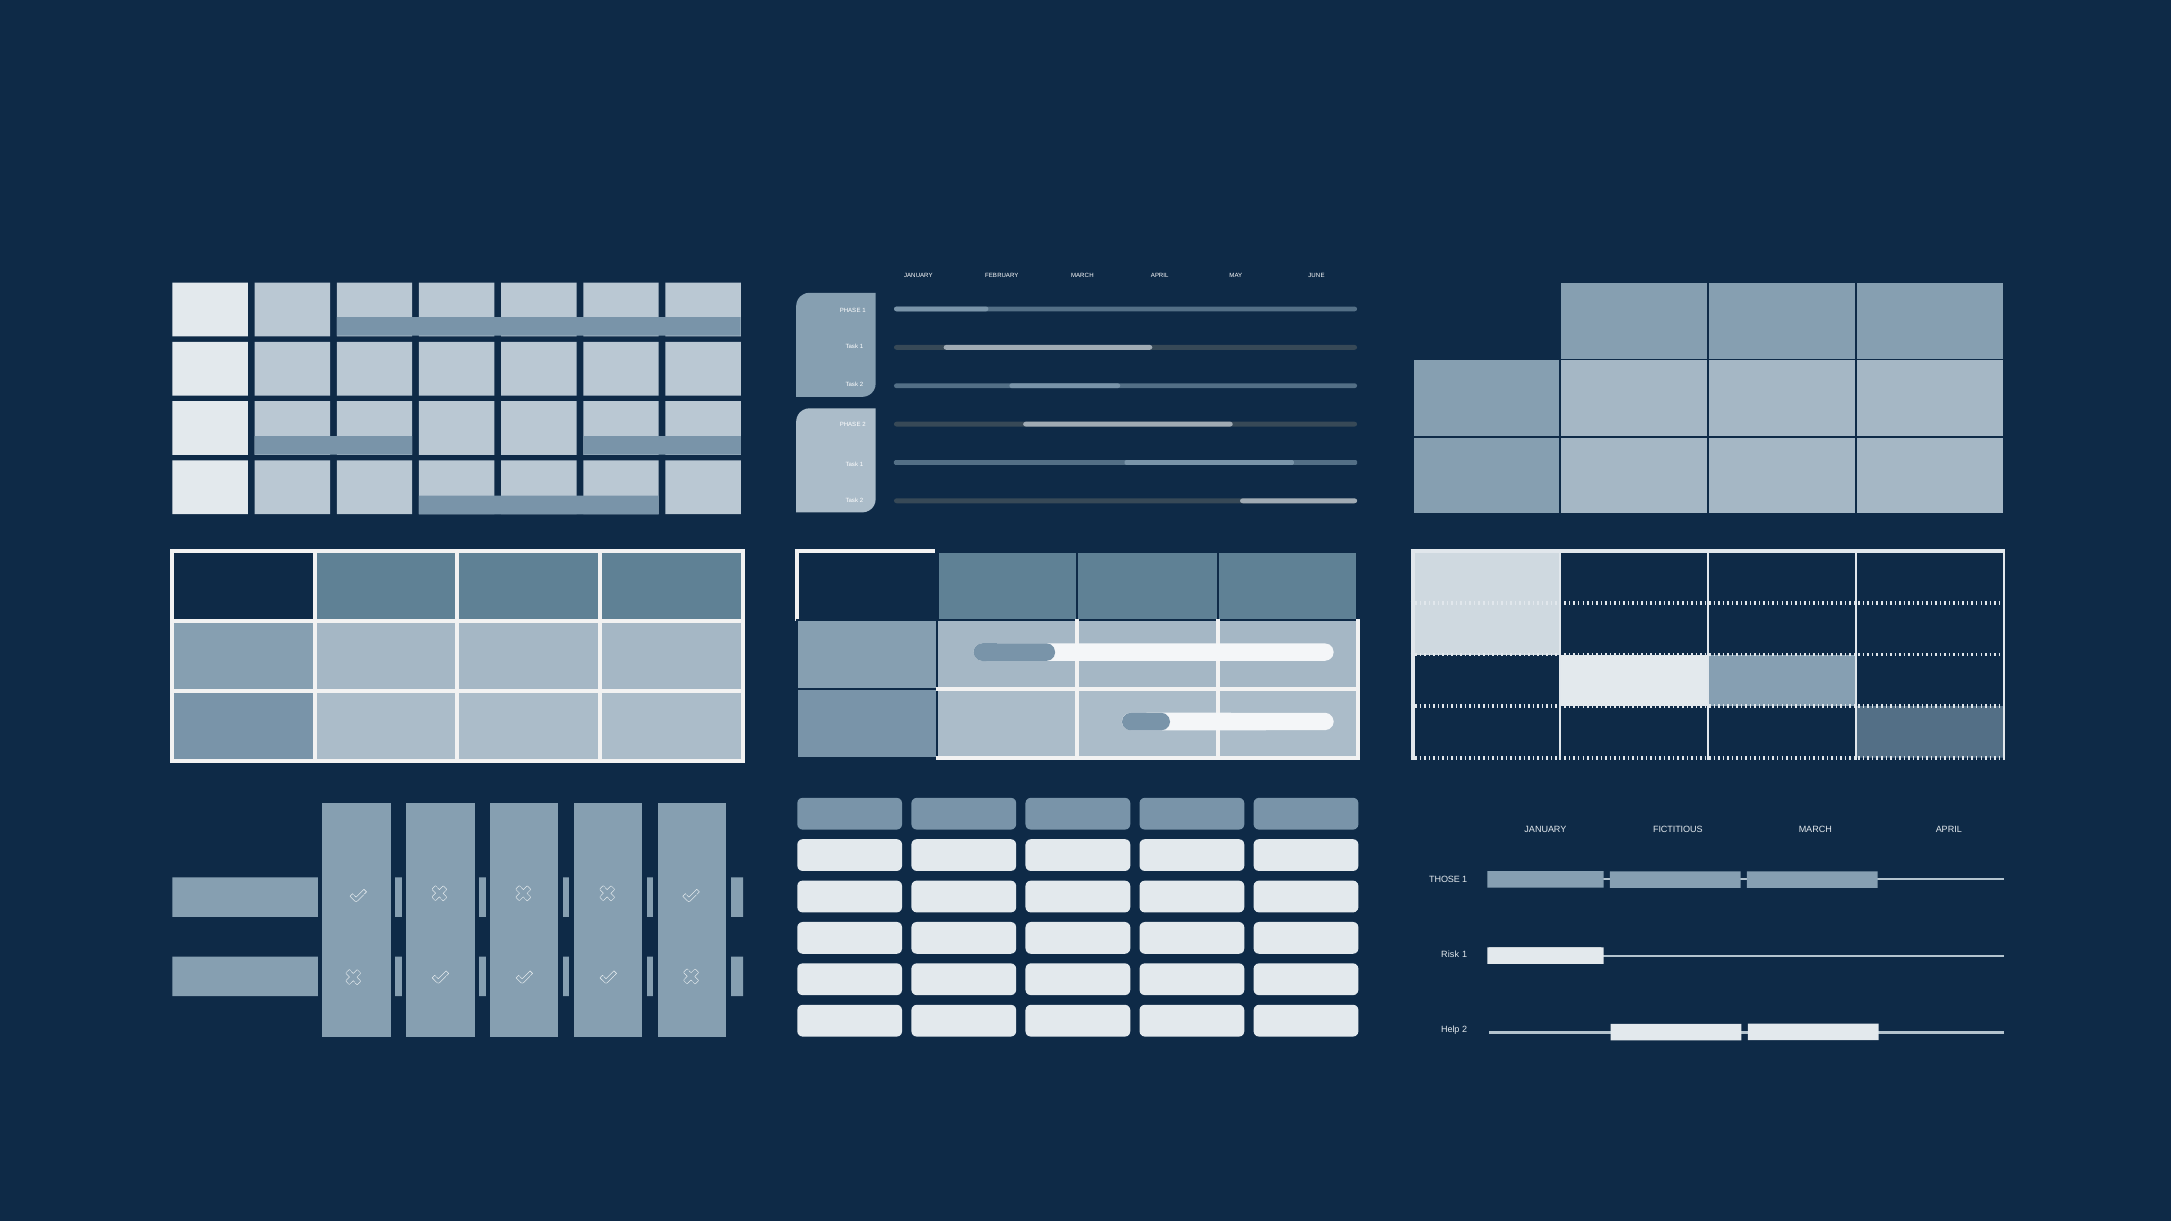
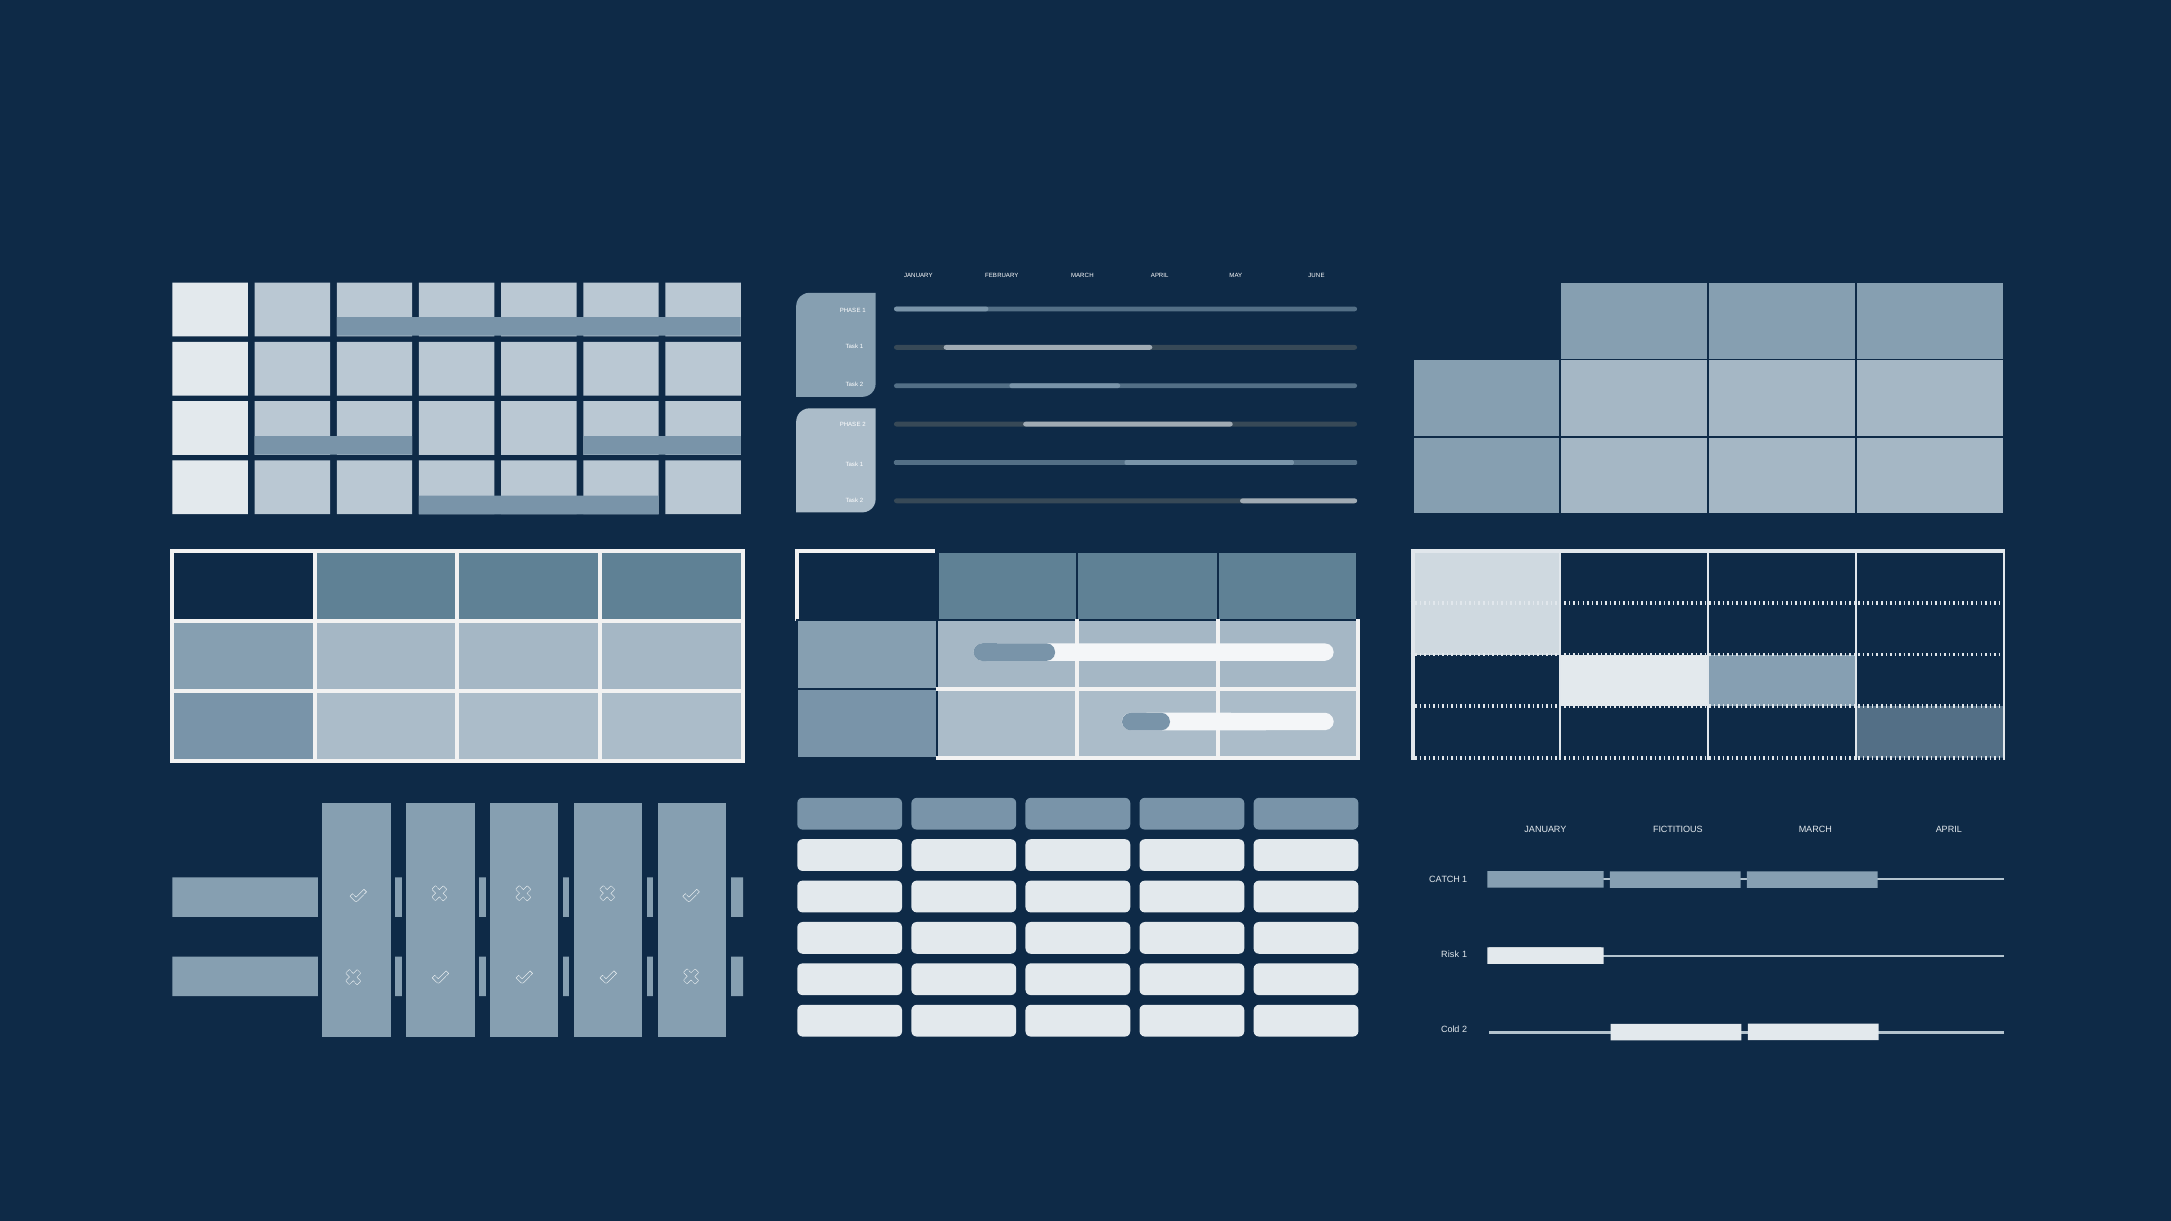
THOSE: THOSE -> CATCH
Help: Help -> Cold
